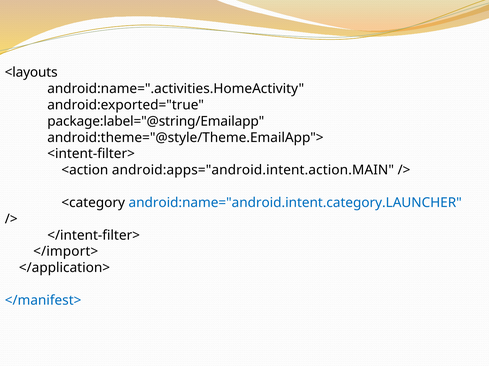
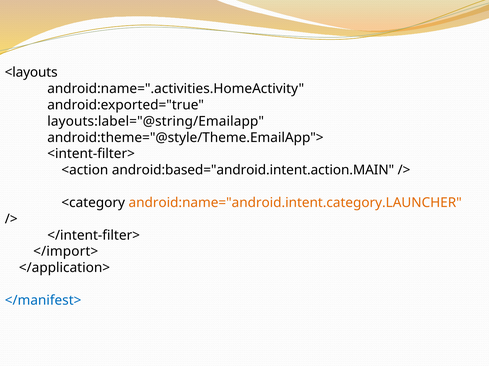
package:label="@string/Emailapp: package:label="@string/Emailapp -> layouts:label="@string/Emailapp
android:apps="android.intent.action.MAIN: android:apps="android.intent.action.MAIN -> android:based="android.intent.action.MAIN
android:name="android.intent.category.LAUNCHER colour: blue -> orange
